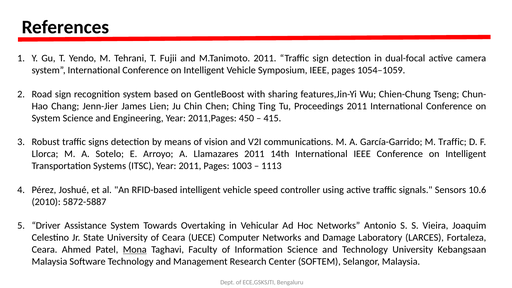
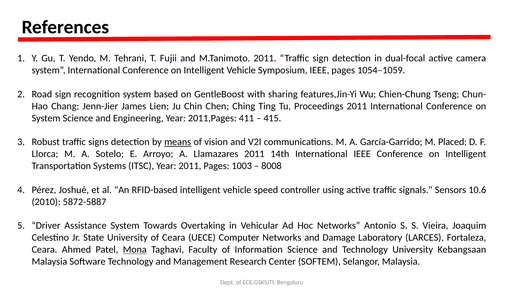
450: 450 -> 411
means underline: none -> present
M Traffic: Traffic -> Placed
1113: 1113 -> 8008
